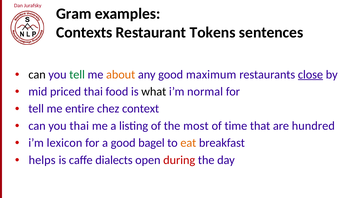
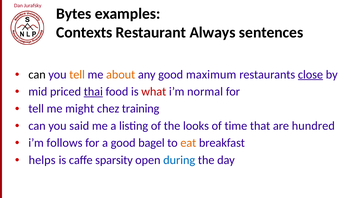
Gram: Gram -> Bytes
Tokens: Tokens -> Always
tell at (77, 74) colour: green -> orange
thai at (93, 91) underline: none -> present
what colour: black -> red
entire: entire -> might
context: context -> training
you thai: thai -> said
most: most -> looks
lexicon: lexicon -> follows
dialects: dialects -> sparsity
during colour: red -> blue
